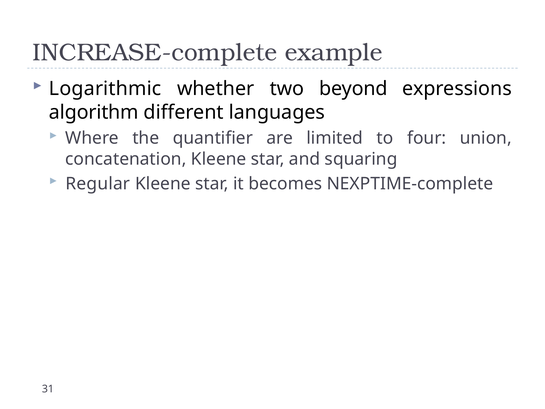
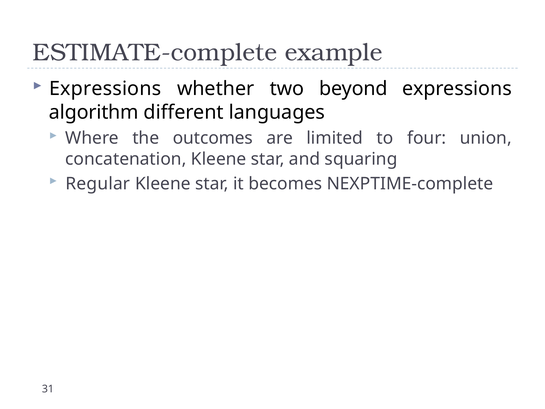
INCREASE-complete: INCREASE-complete -> ESTIMATE-complete
Logarithmic at (105, 89): Logarithmic -> Expressions
quantifier: quantifier -> outcomes
